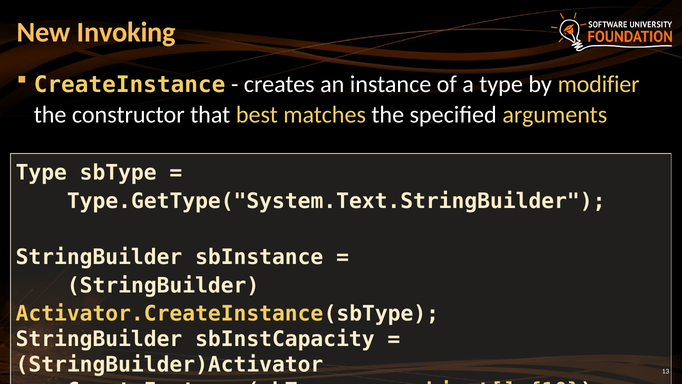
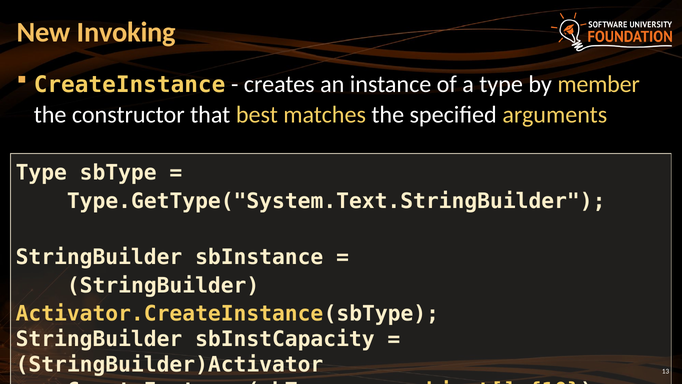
modifier: modifier -> member
